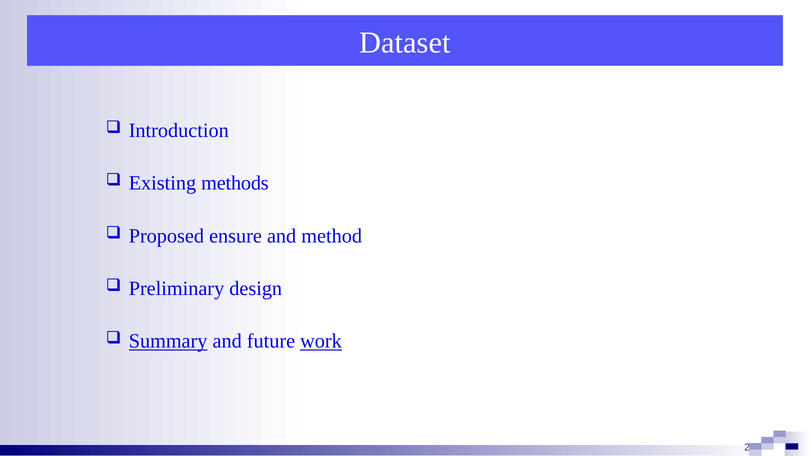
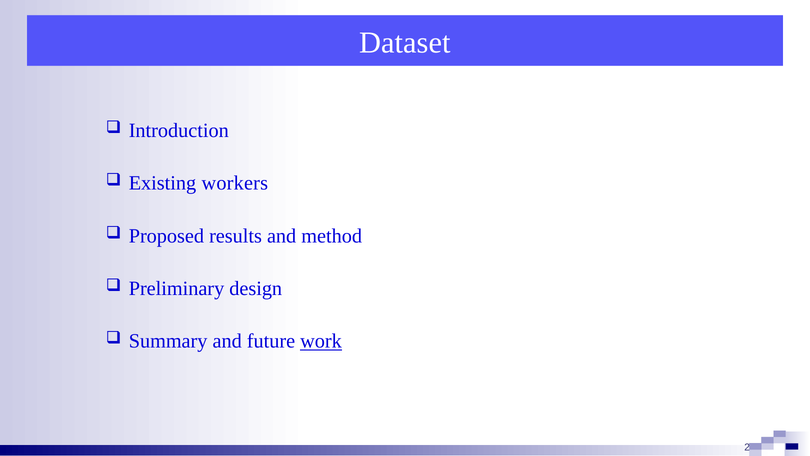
methods: methods -> workers
ensure: ensure -> results
Summary underline: present -> none
